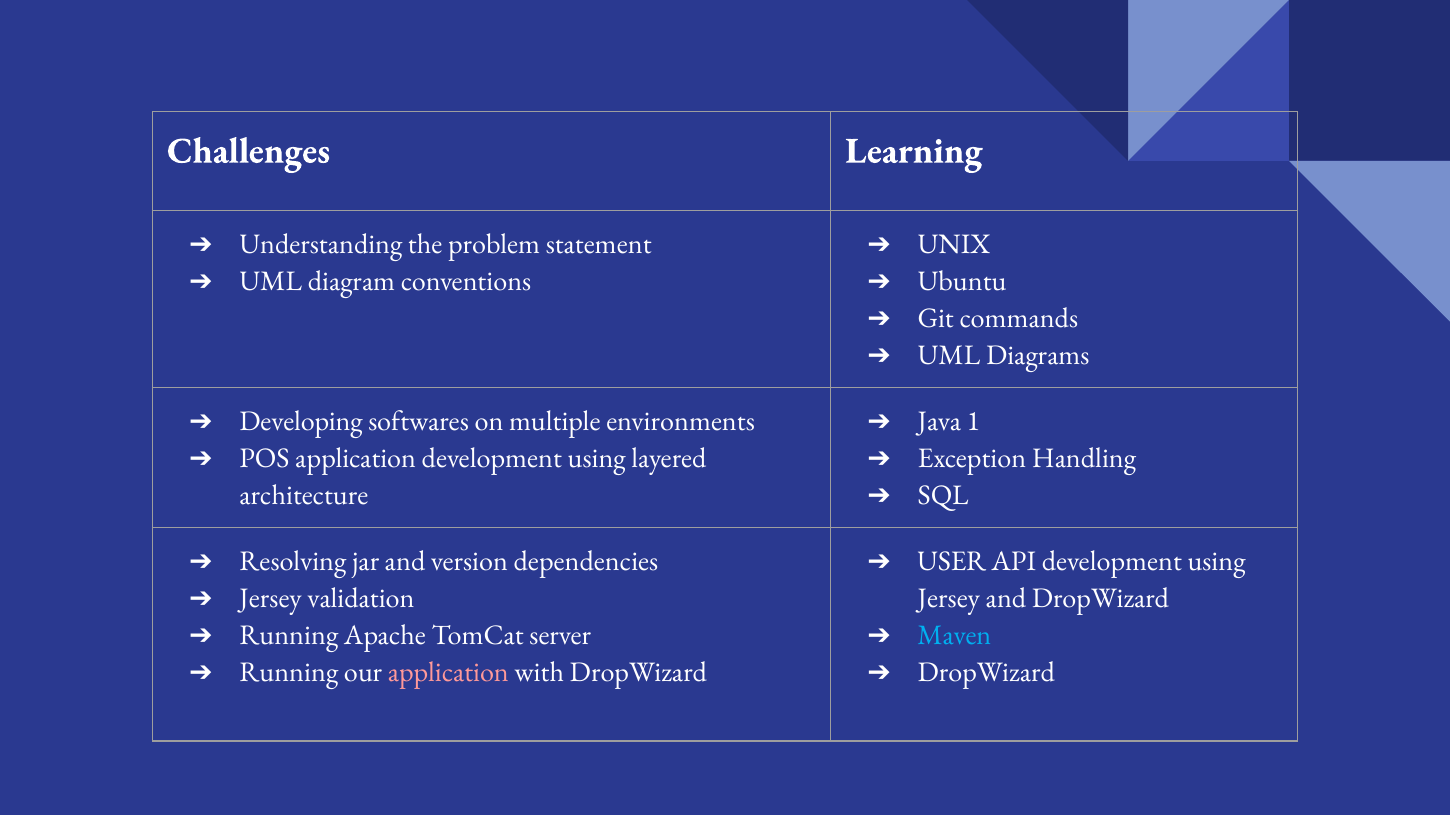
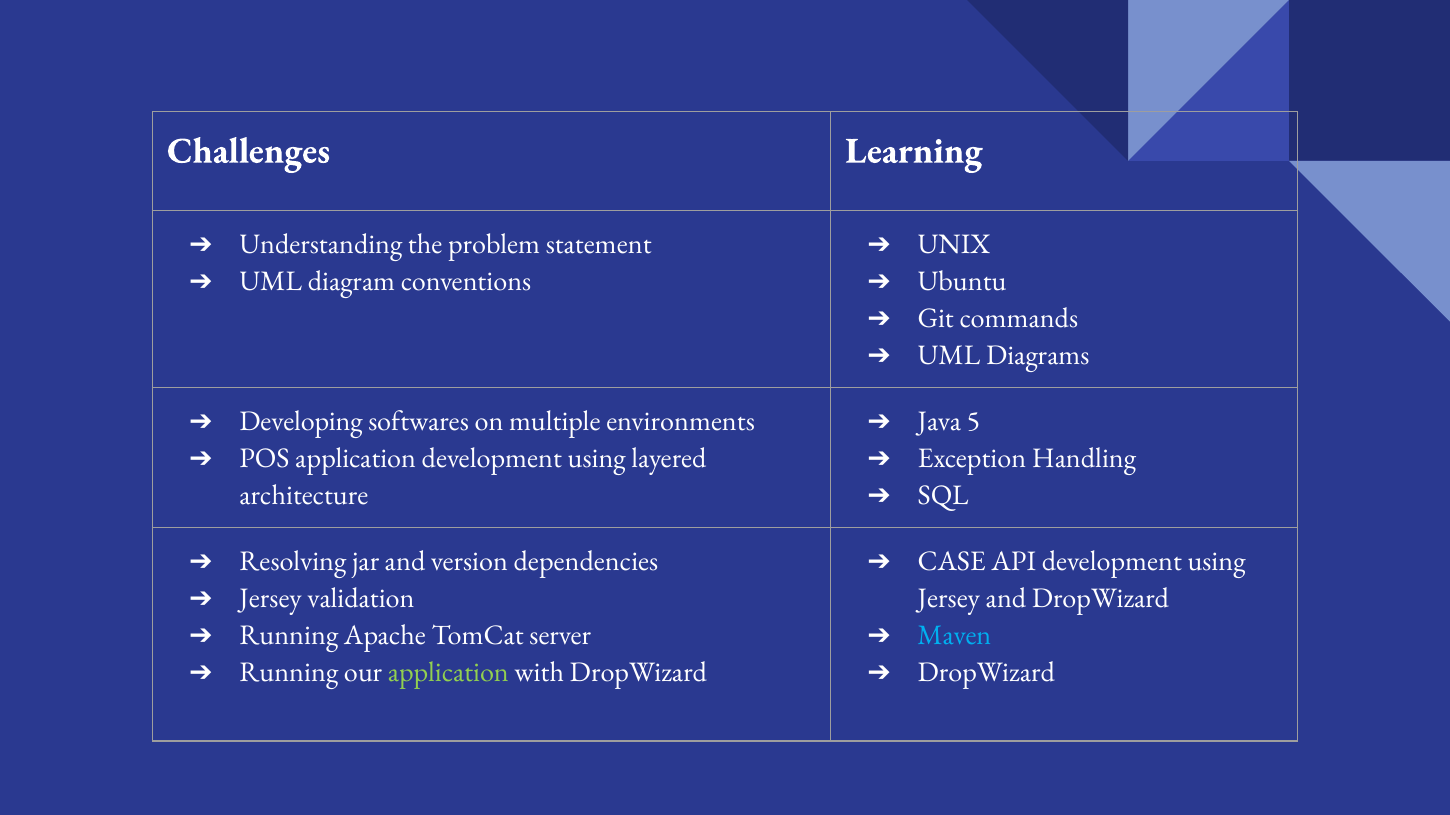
1: 1 -> 5
USER: USER -> CASE
application at (448, 672) colour: pink -> light green
